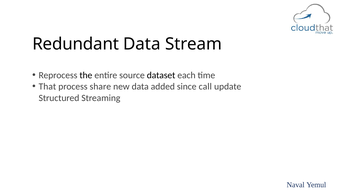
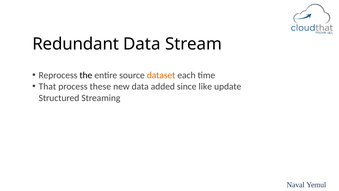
dataset colour: black -> orange
share: share -> these
call: call -> like
